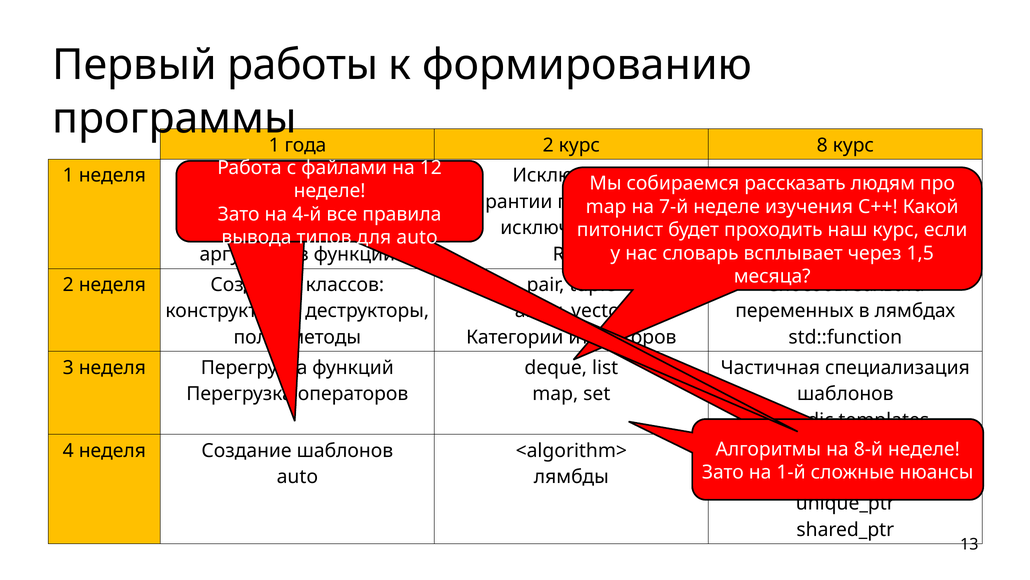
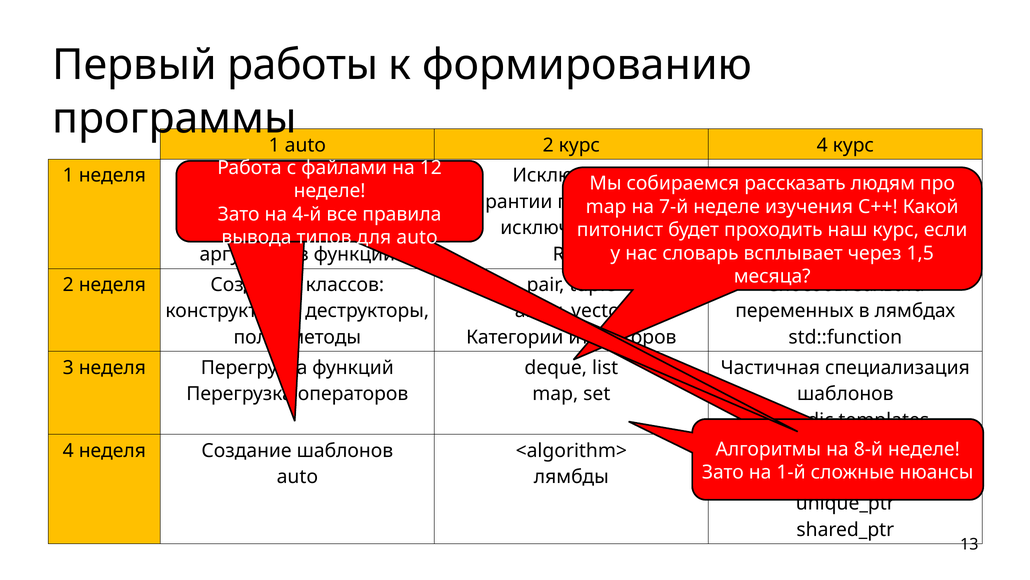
года at (305, 145): года -> auto
курс 8: 8 -> 4
